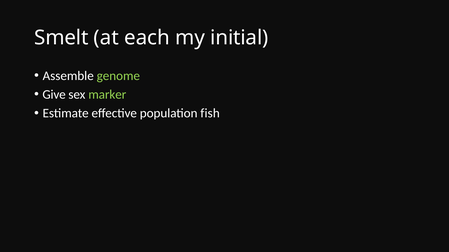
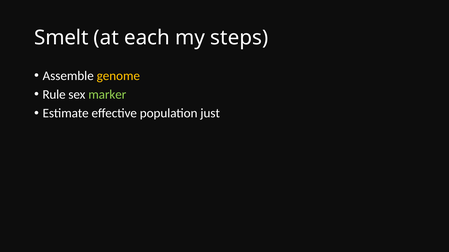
initial: initial -> steps
genome colour: light green -> yellow
Give: Give -> Rule
fish: fish -> just
